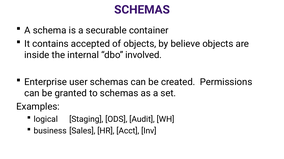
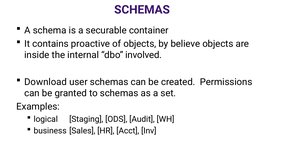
accepted: accepted -> proactive
Enterprise: Enterprise -> Download
